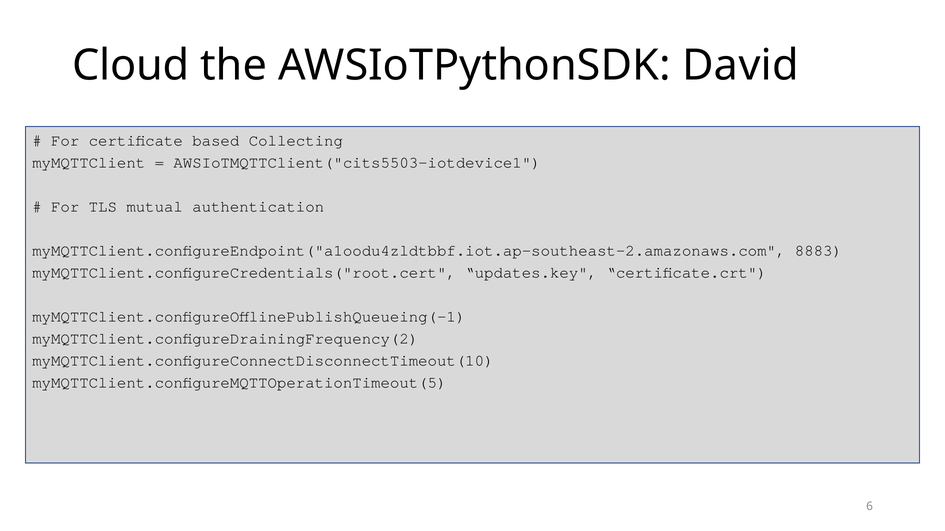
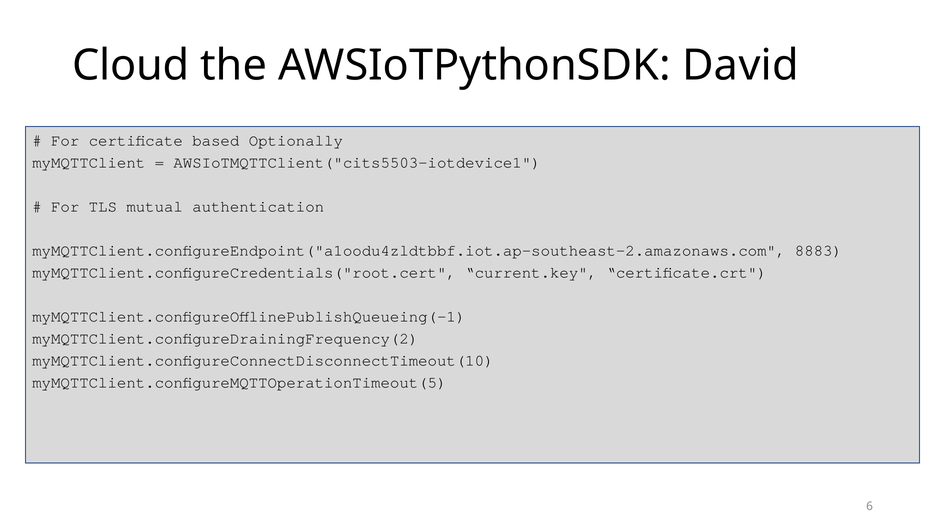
Collecting: Collecting -> Optionally
updates.key: updates.key -> current.key
